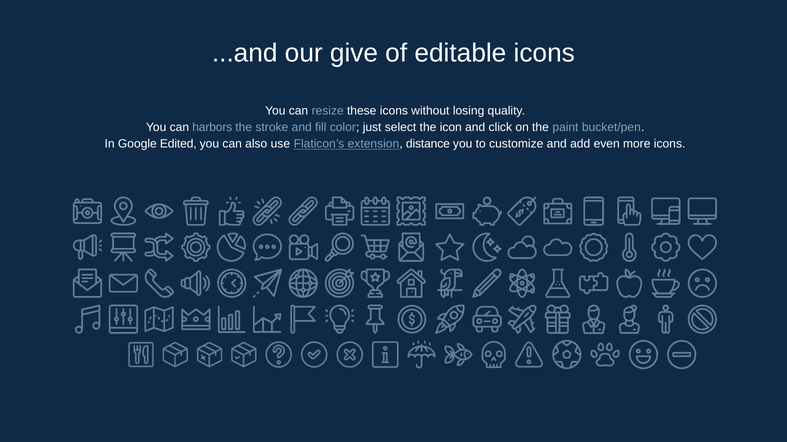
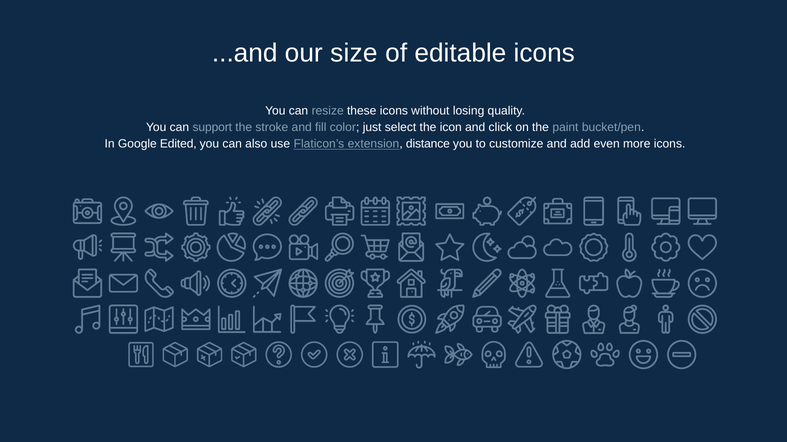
give: give -> size
harbors: harbors -> support
